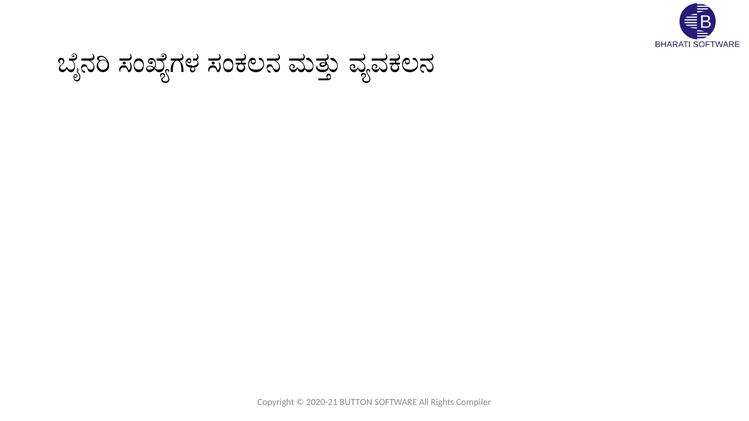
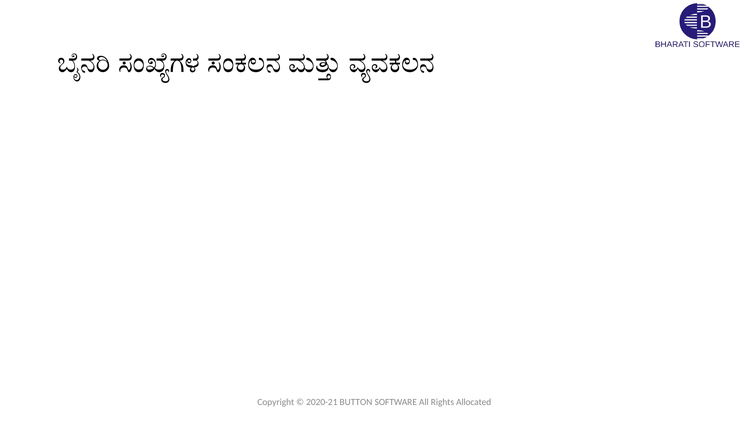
Compiler: Compiler -> Allocated
